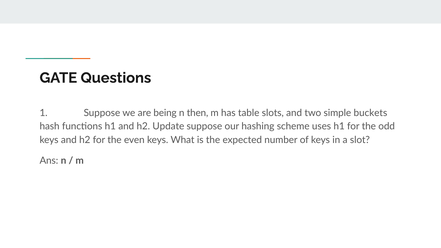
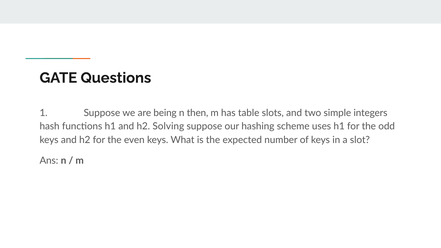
buckets: buckets -> integers
Update: Update -> Solving
